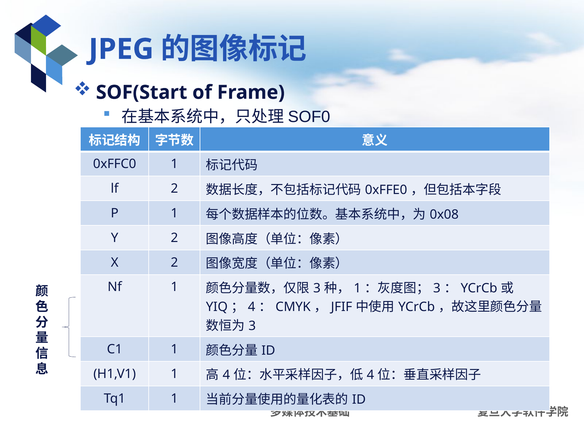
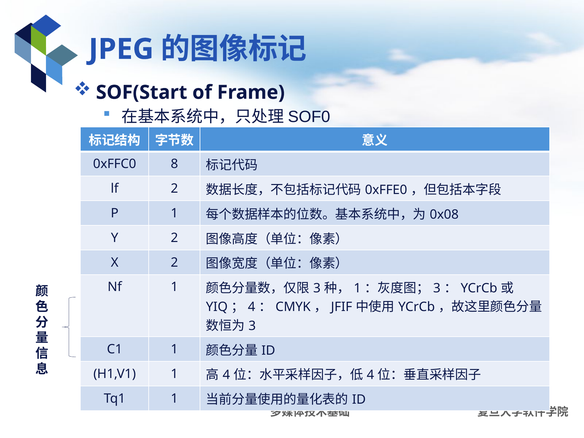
0xFFC0 1: 1 -> 8
